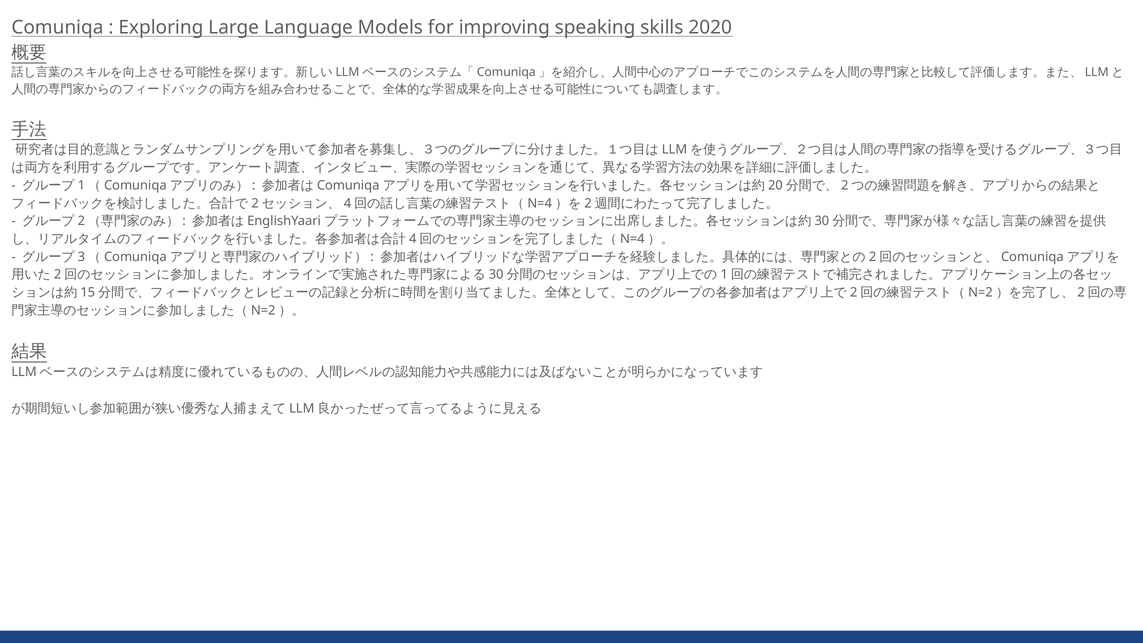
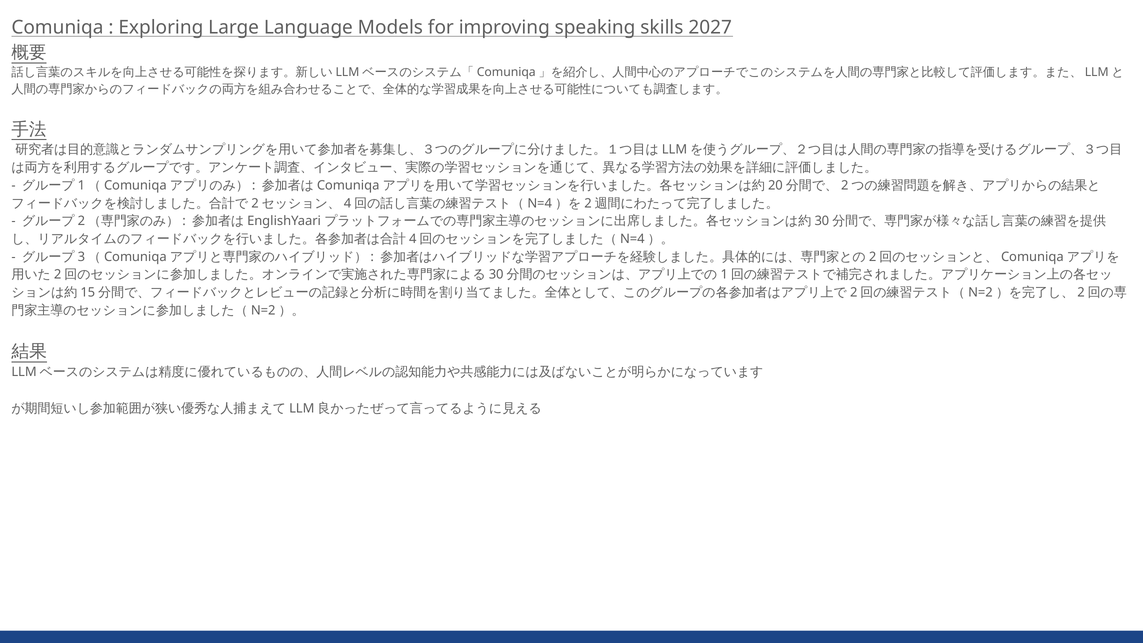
2020: 2020 -> 2027
